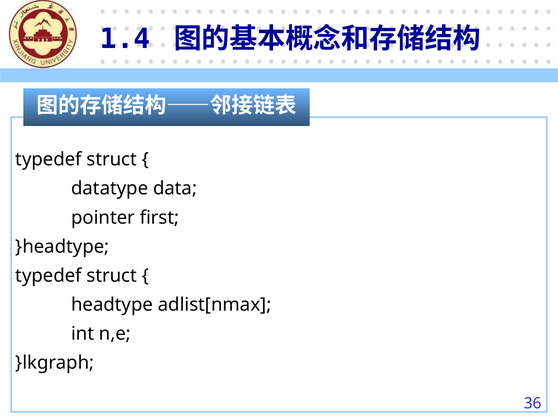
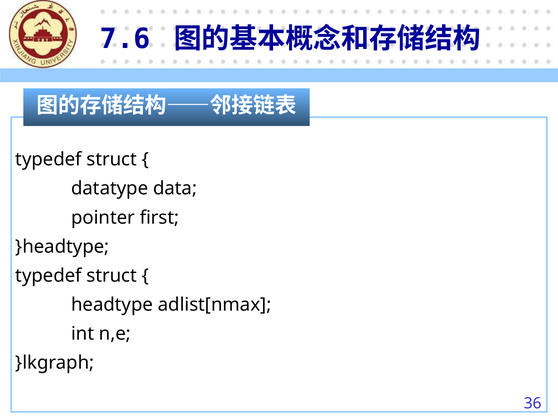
1.4: 1.4 -> 7.6
